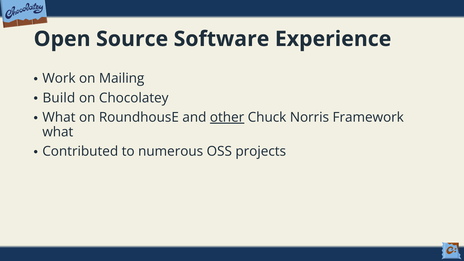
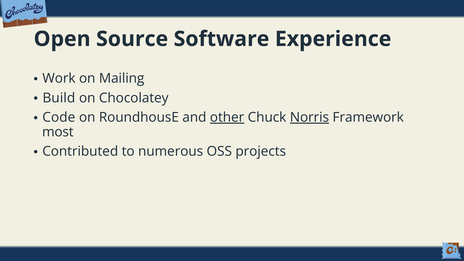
What at (59, 117): What -> Code
Norris underline: none -> present
what at (58, 132): what -> most
